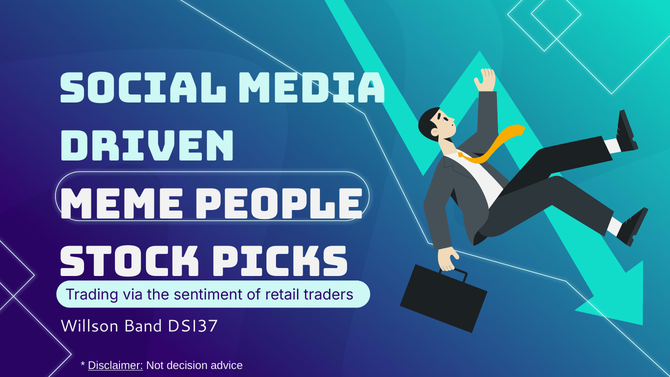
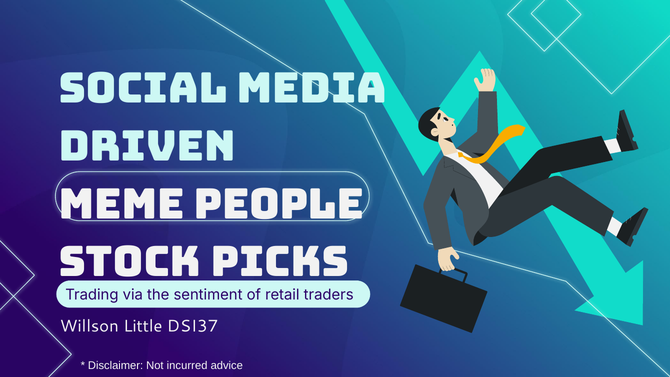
Band: Band -> Little
Disclaimer underline: present -> none
decision: decision -> incurred
